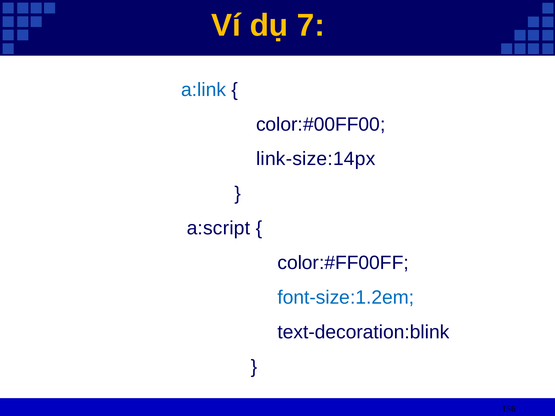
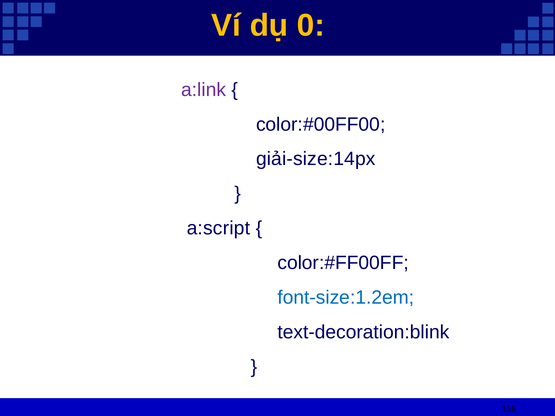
7: 7 -> 0
a:link colour: blue -> purple
link-size:14px: link-size:14px -> giải-size:14px
